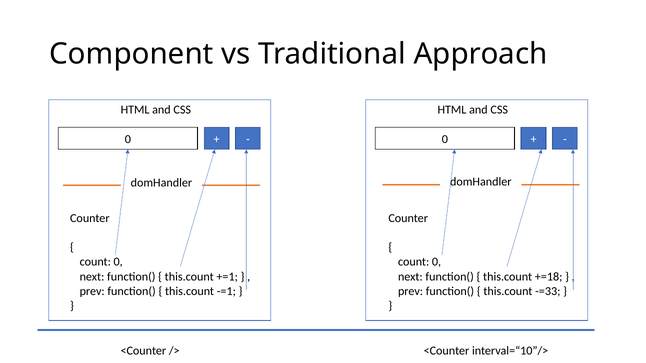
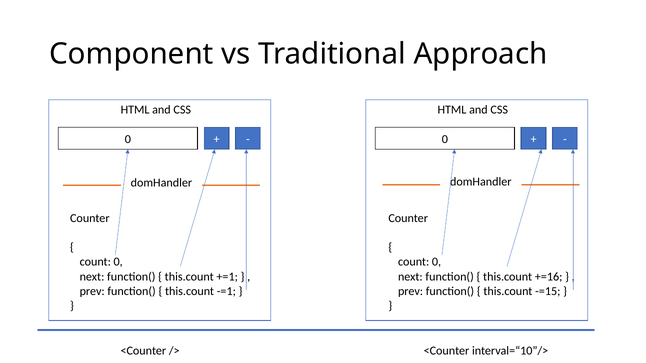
+=18: +=18 -> +=16
-=33: -=33 -> -=15
